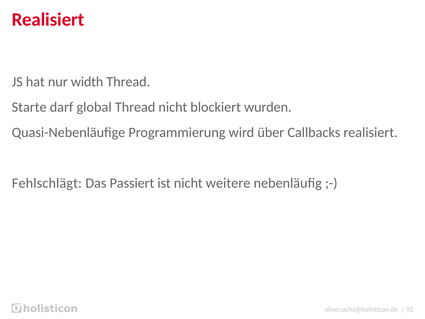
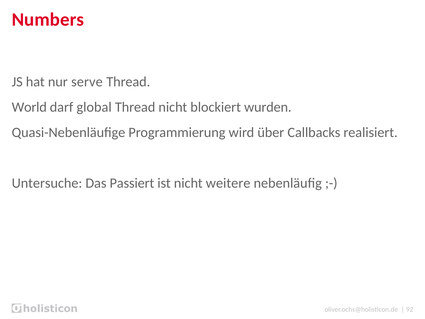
Realisiert at (48, 20): Realisiert -> Numbers
width: width -> serve
Starte: Starte -> World
Fehlschlägt: Fehlschlägt -> Untersuche
